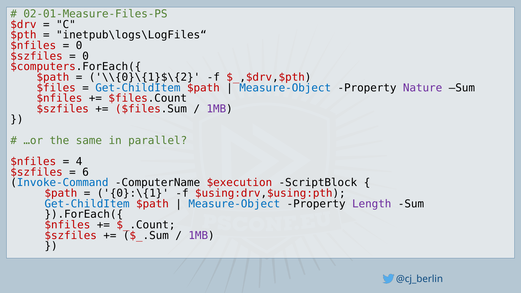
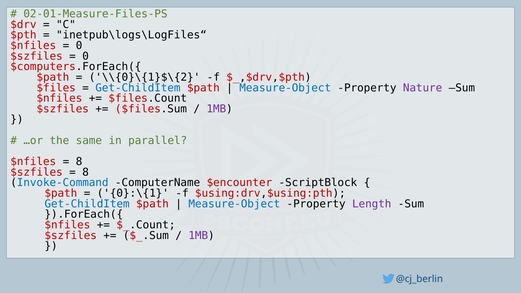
4 at (79, 162): 4 -> 8
6 at (86, 172): 6 -> 8
$execution: $execution -> $encounter
